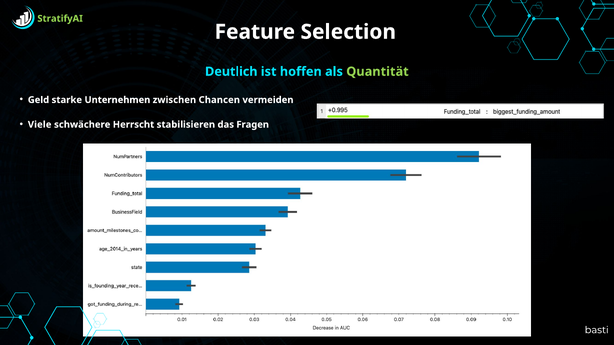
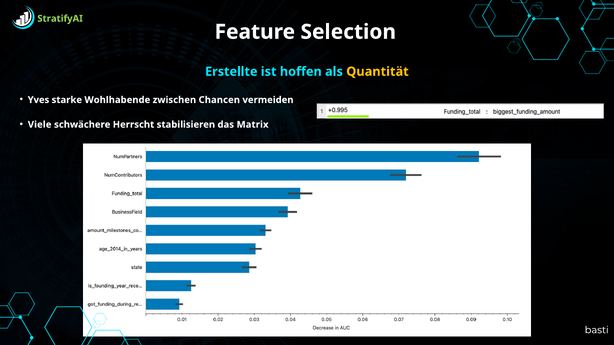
Deutlich: Deutlich -> Erstellte
Quantität colour: light green -> yellow
Geld: Geld -> Yves
Unternehmen: Unternehmen -> Wohlhabende
Fragen: Fragen -> Matrix
